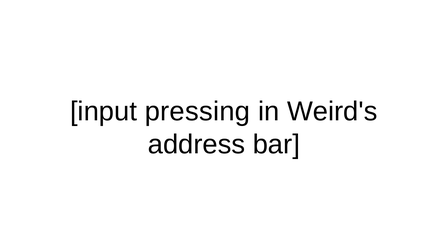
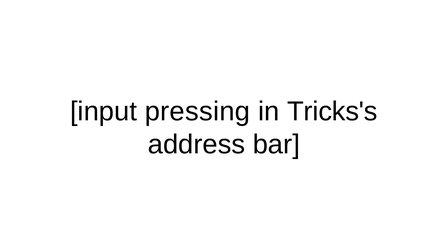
Weird's: Weird's -> Tricks's
